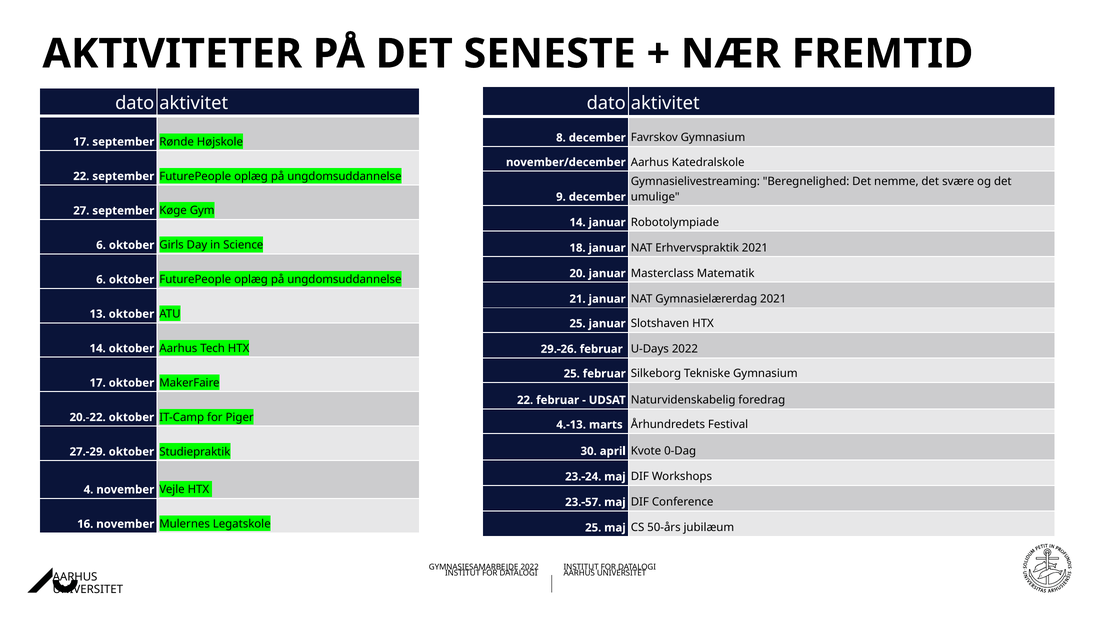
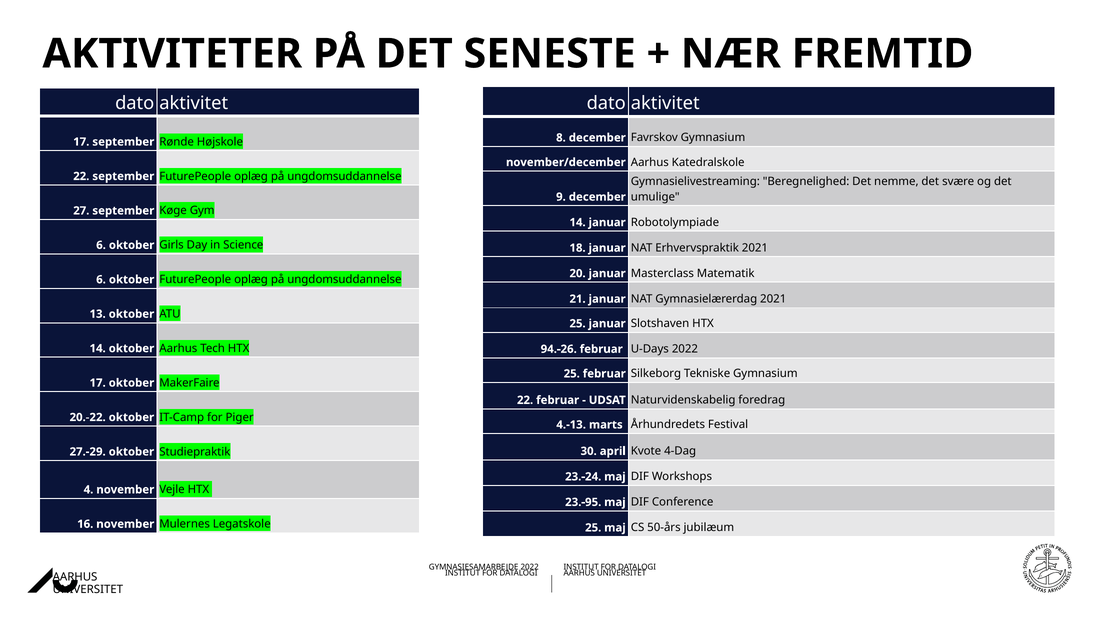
29.-26: 29.-26 -> 94.-26
0-Dag: 0-Dag -> 4-Dag
23.-57: 23.-57 -> 23.-95
